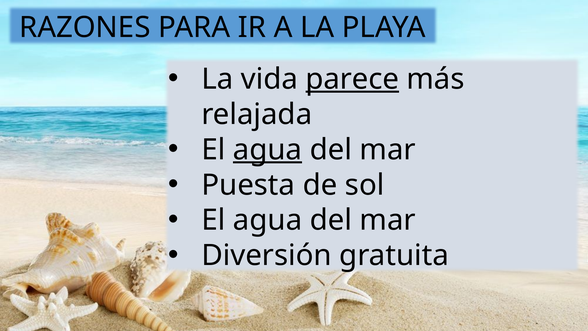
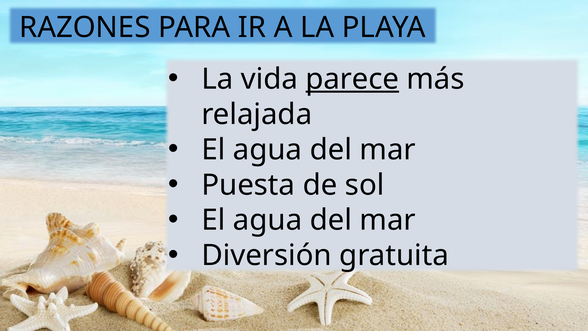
agua at (268, 150) underline: present -> none
